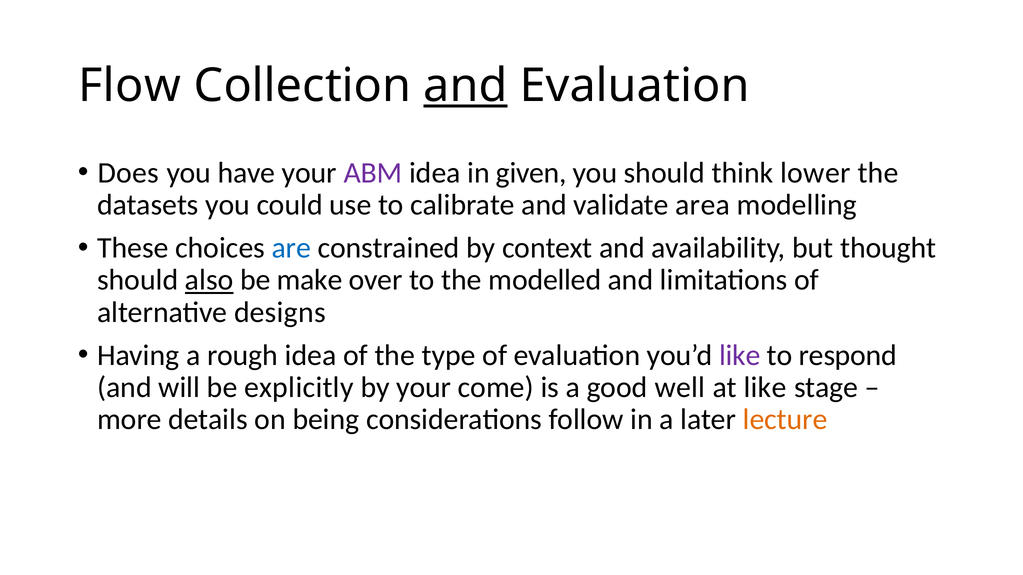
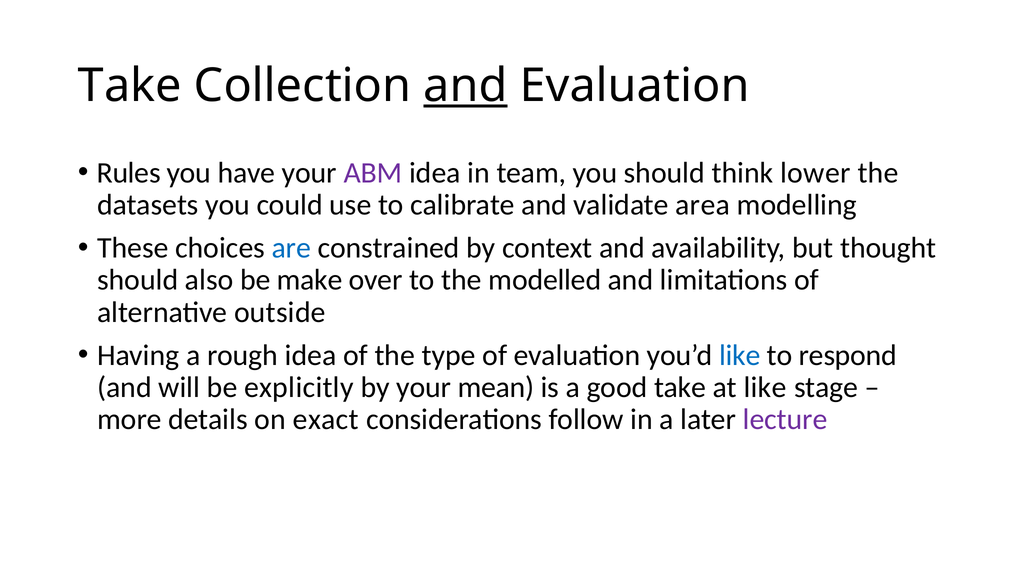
Flow at (130, 86): Flow -> Take
Does: Does -> Rules
given: given -> team
also underline: present -> none
designs: designs -> outside
like at (740, 355) colour: purple -> blue
come: come -> mean
good well: well -> take
being: being -> exact
lecture colour: orange -> purple
